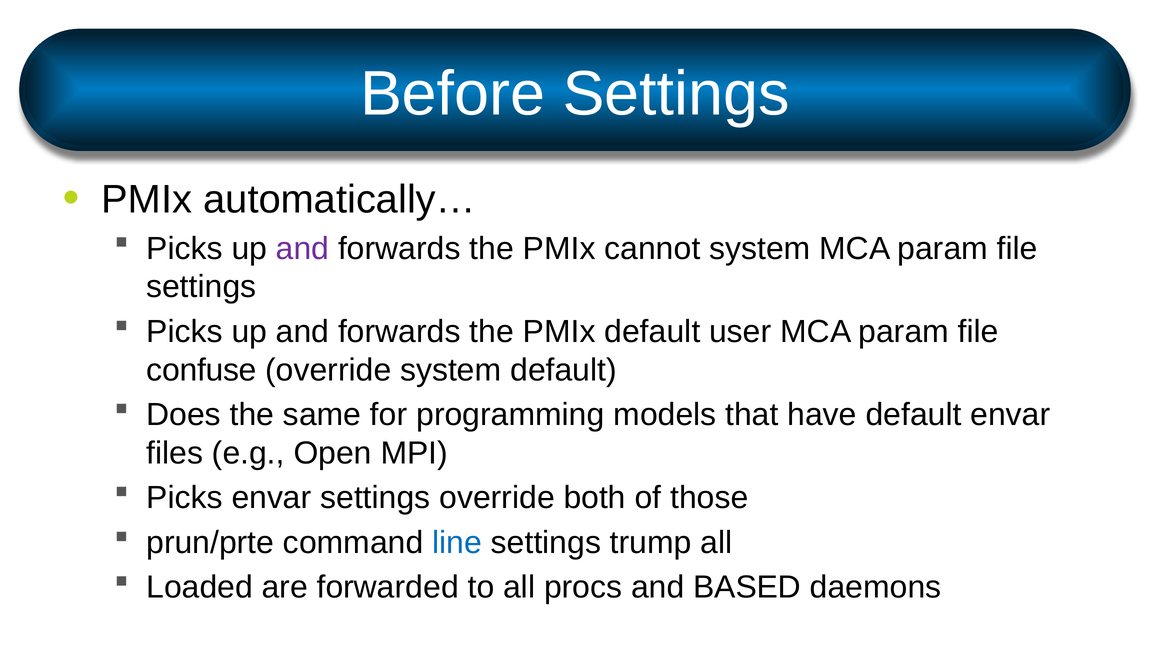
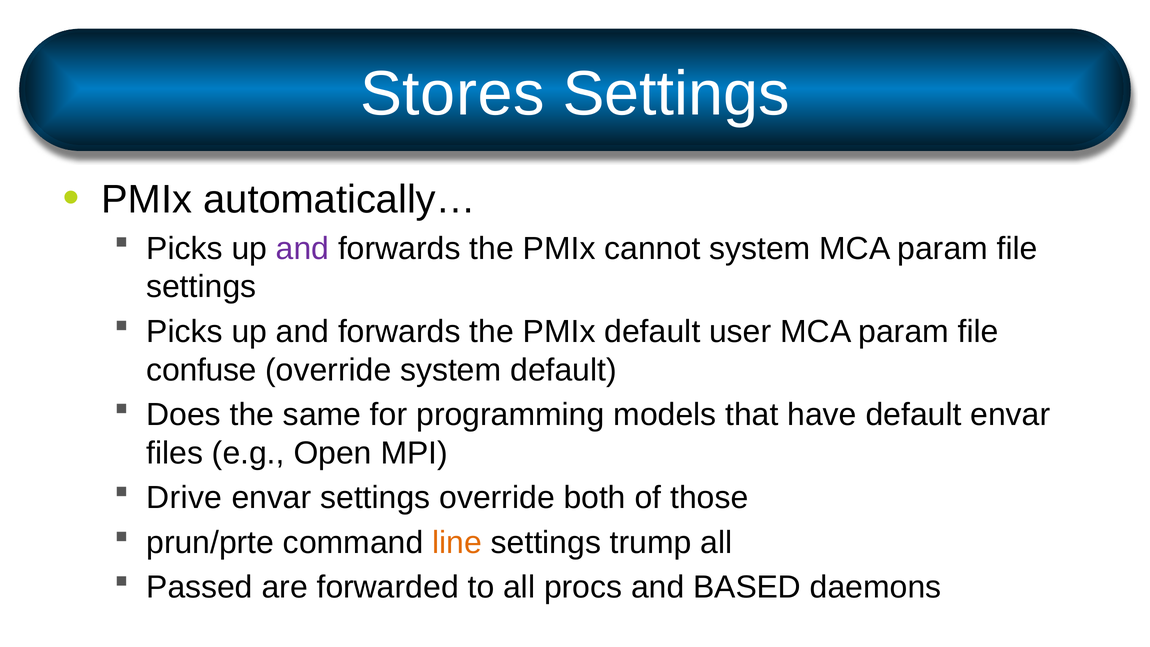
Before: Before -> Stores
Picks at (184, 498): Picks -> Drive
line colour: blue -> orange
Loaded: Loaded -> Passed
